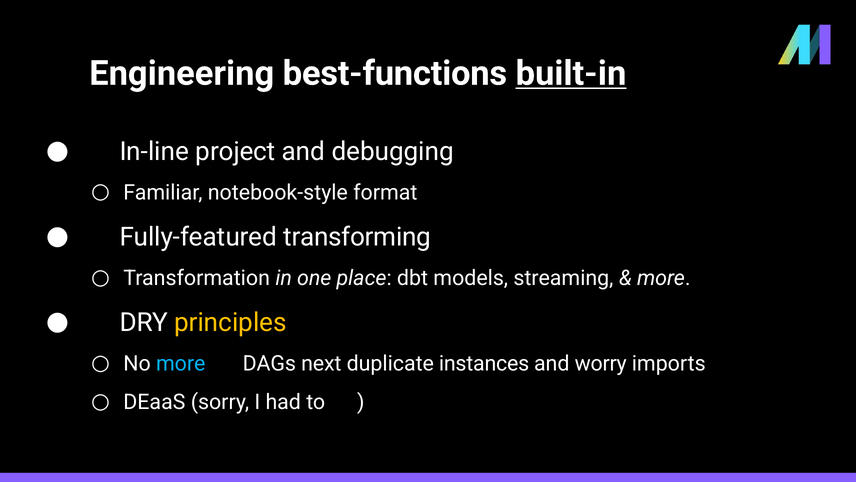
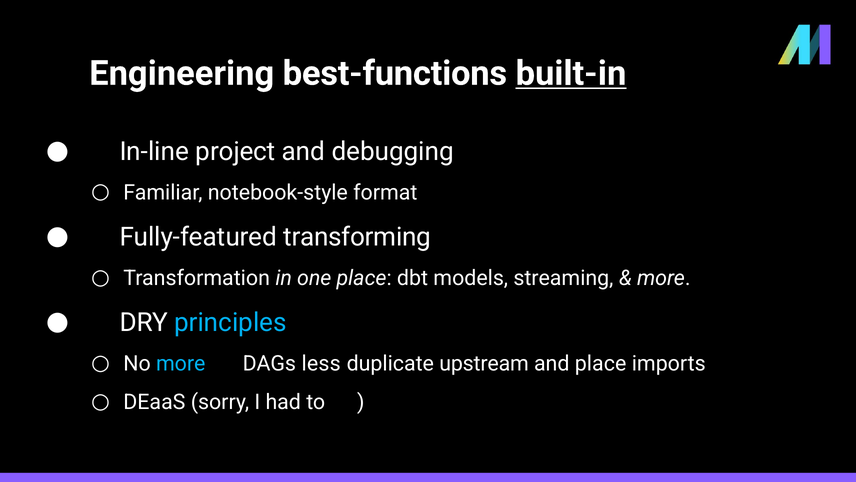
principles colour: yellow -> light blue
next: next -> less
instances: instances -> upstream
and worry: worry -> place
